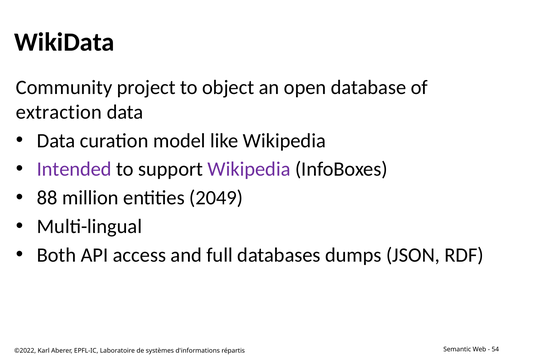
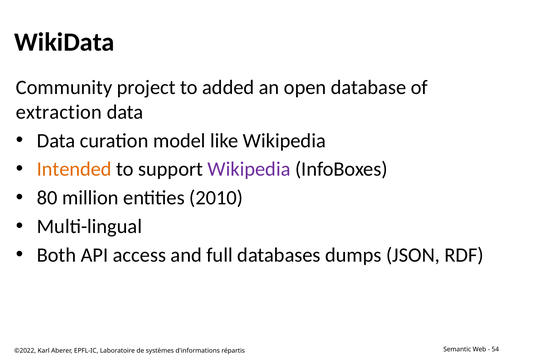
object: object -> added
Intended colour: purple -> orange
88: 88 -> 80
2049: 2049 -> 2010
